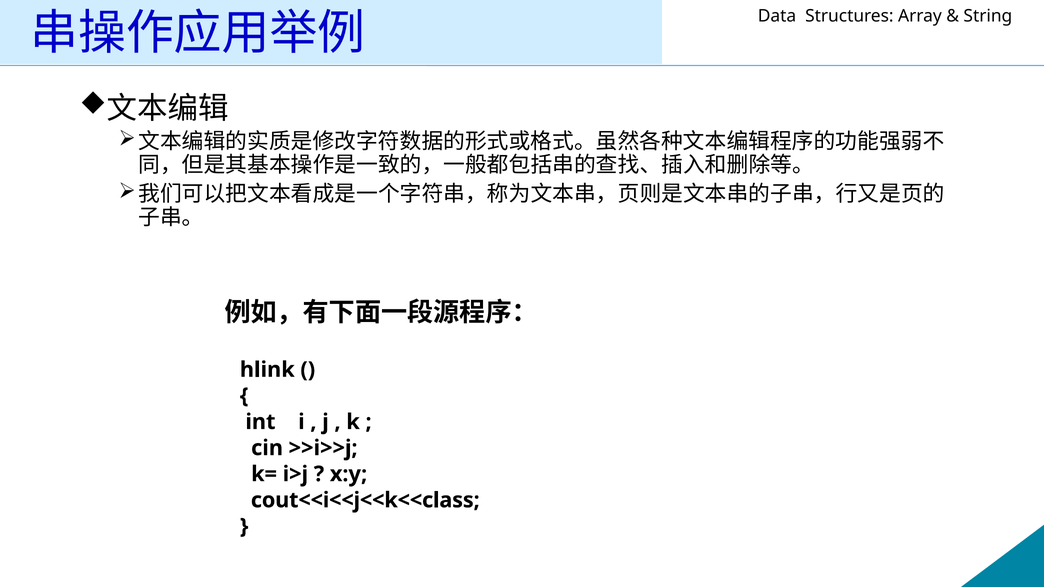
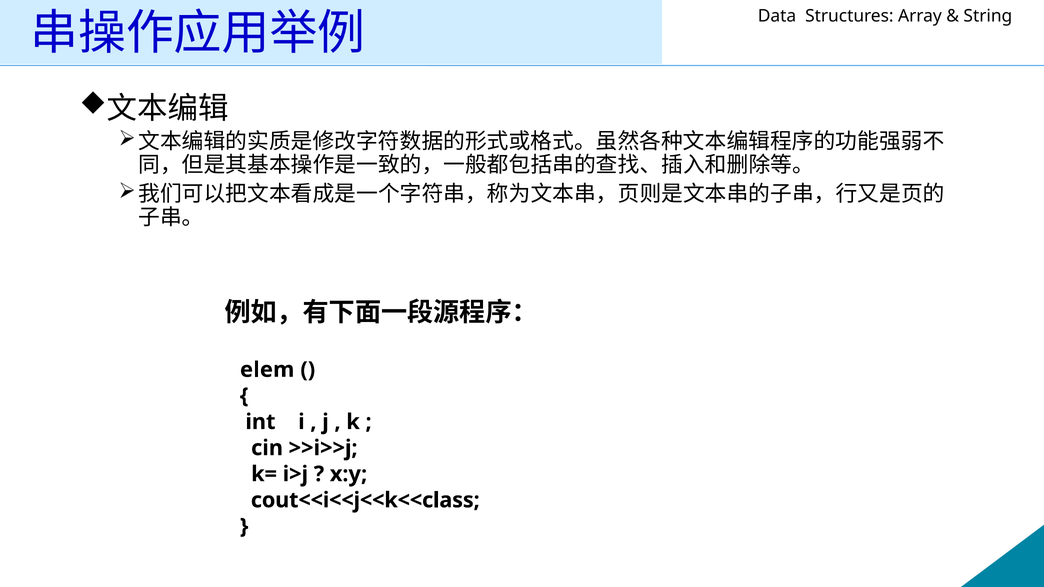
hlink: hlink -> elem
